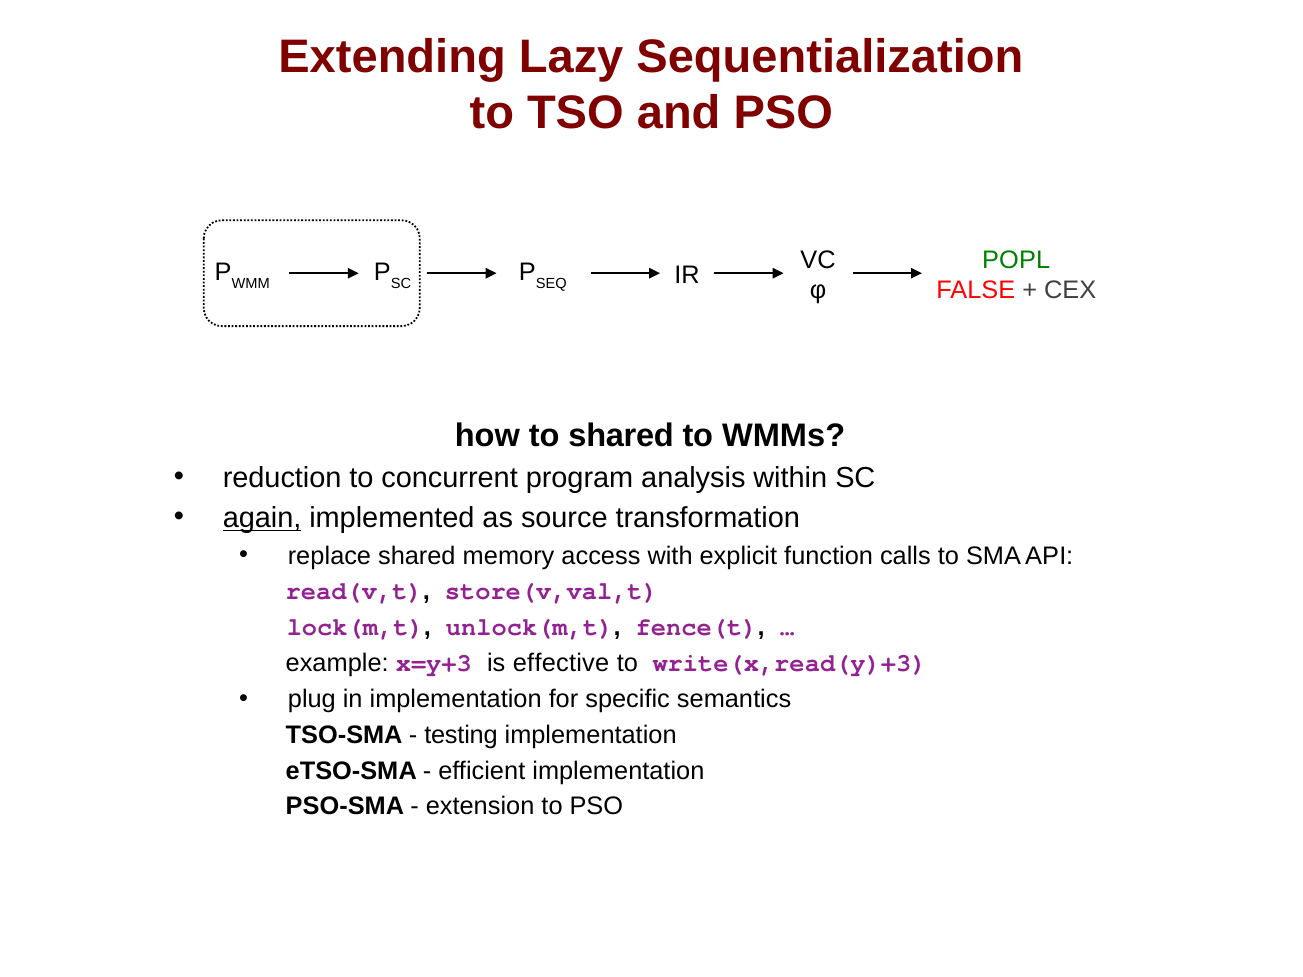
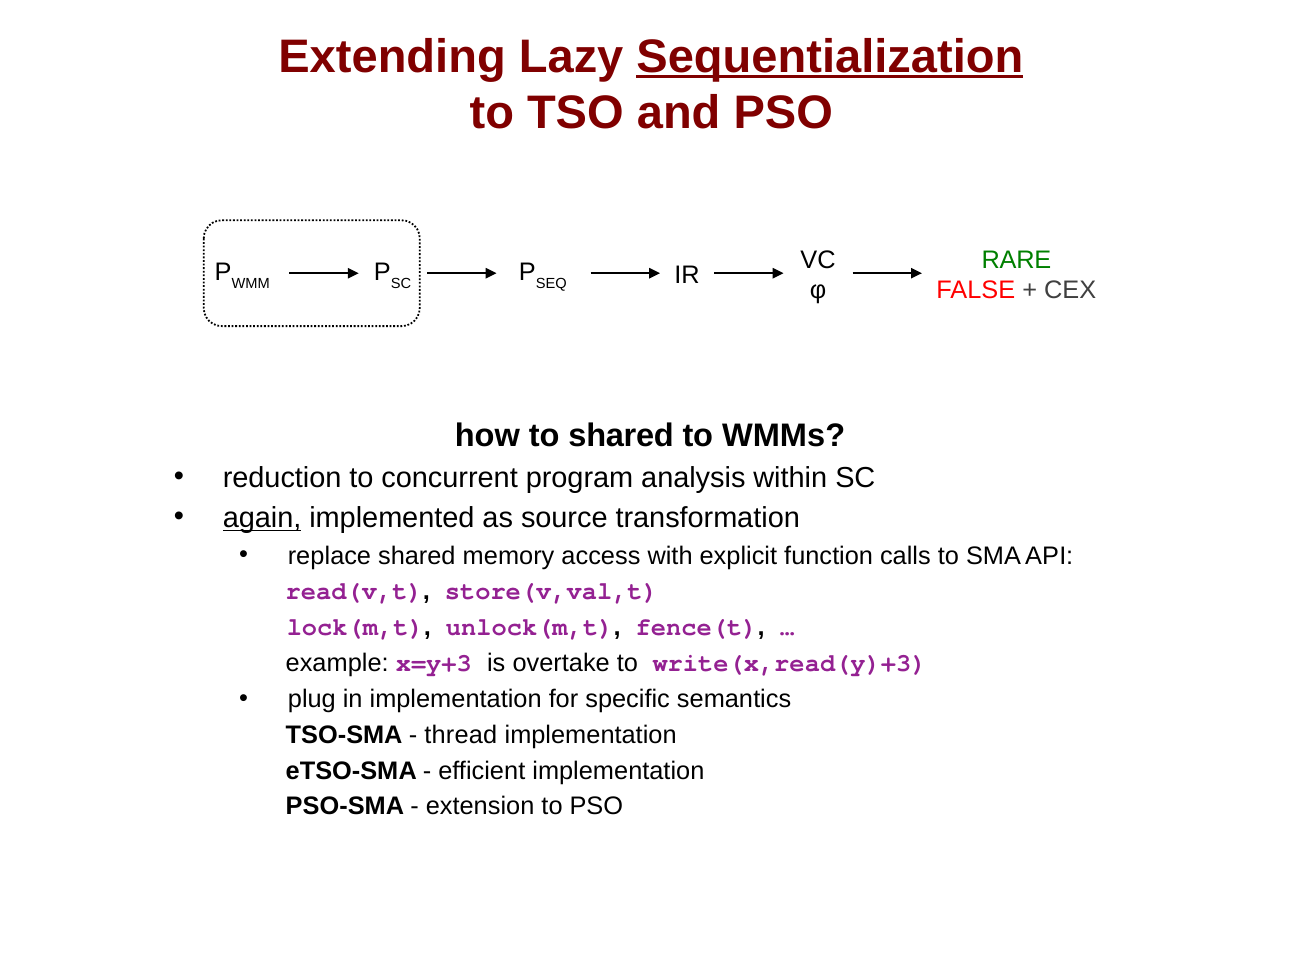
Sequentialization underline: none -> present
POPL: POPL -> RARE
effective: effective -> overtake
testing: testing -> thread
